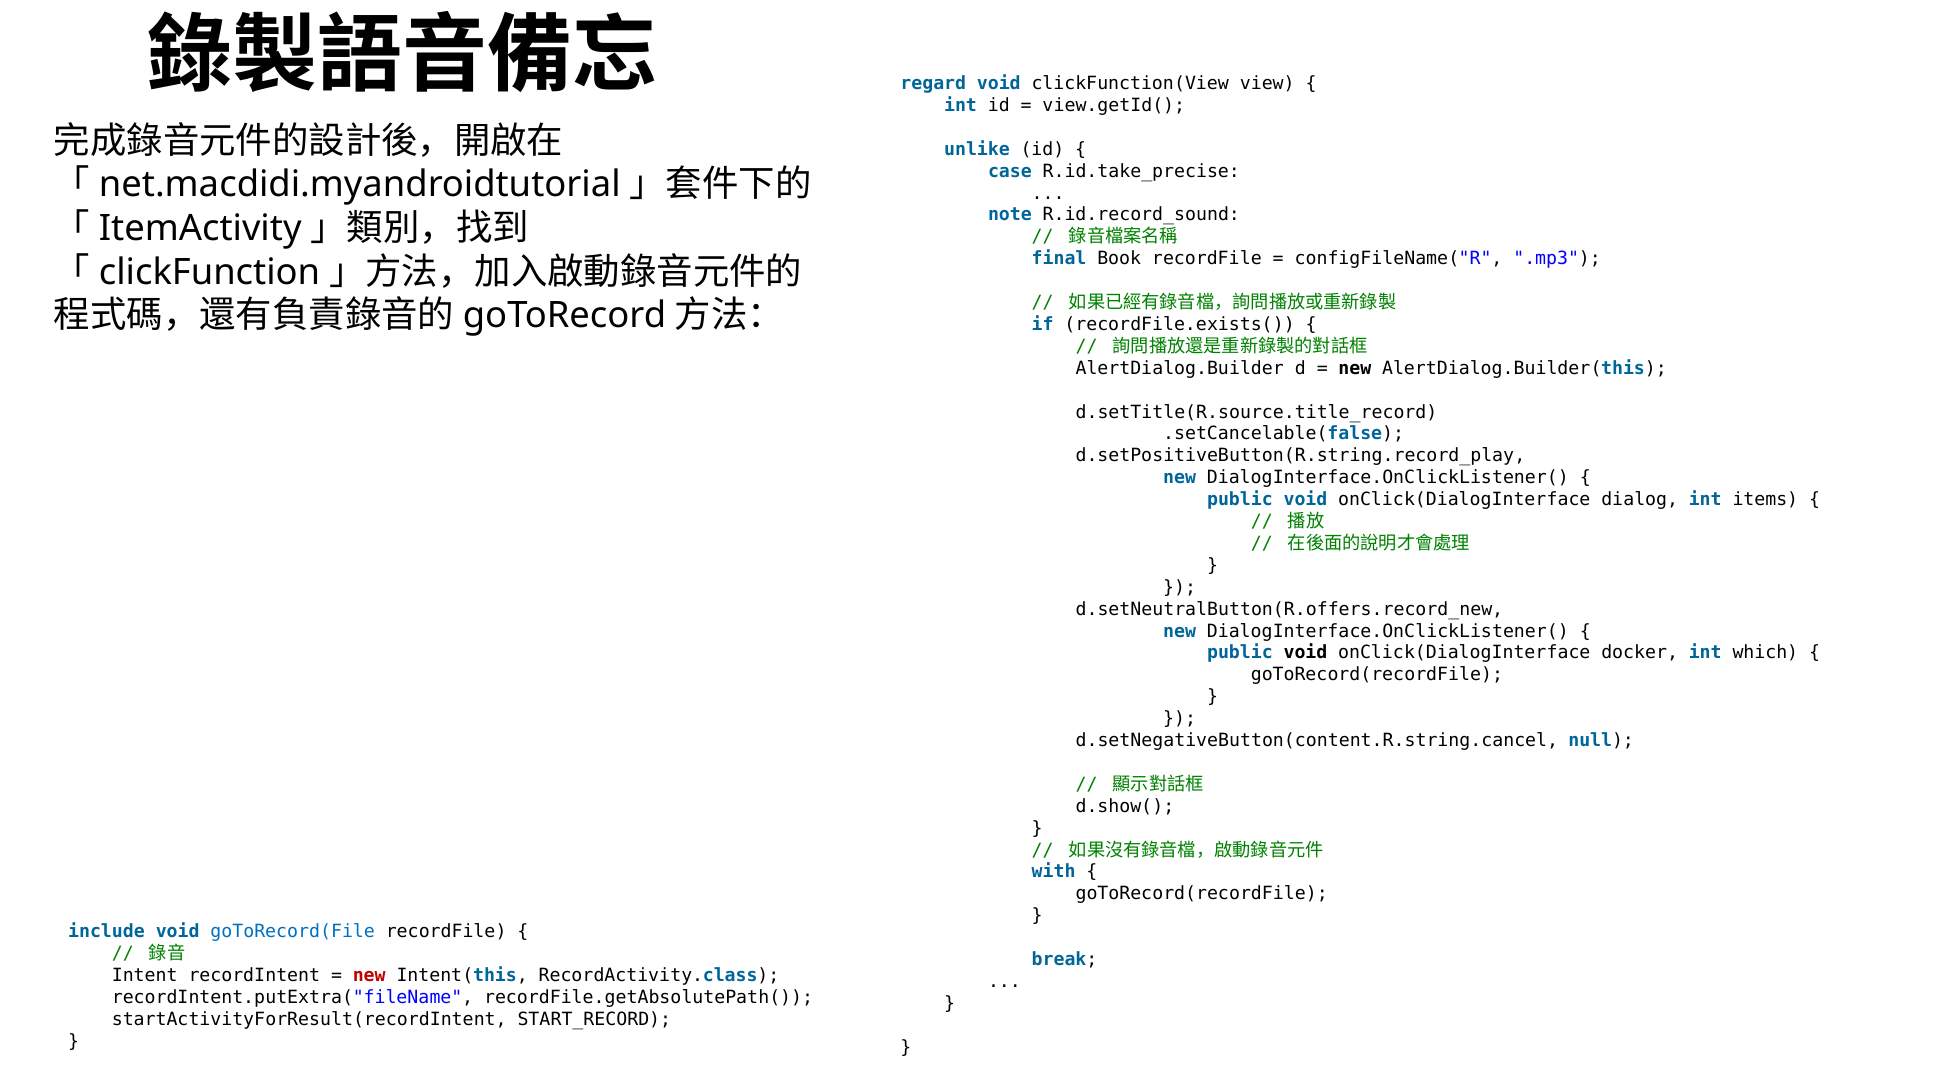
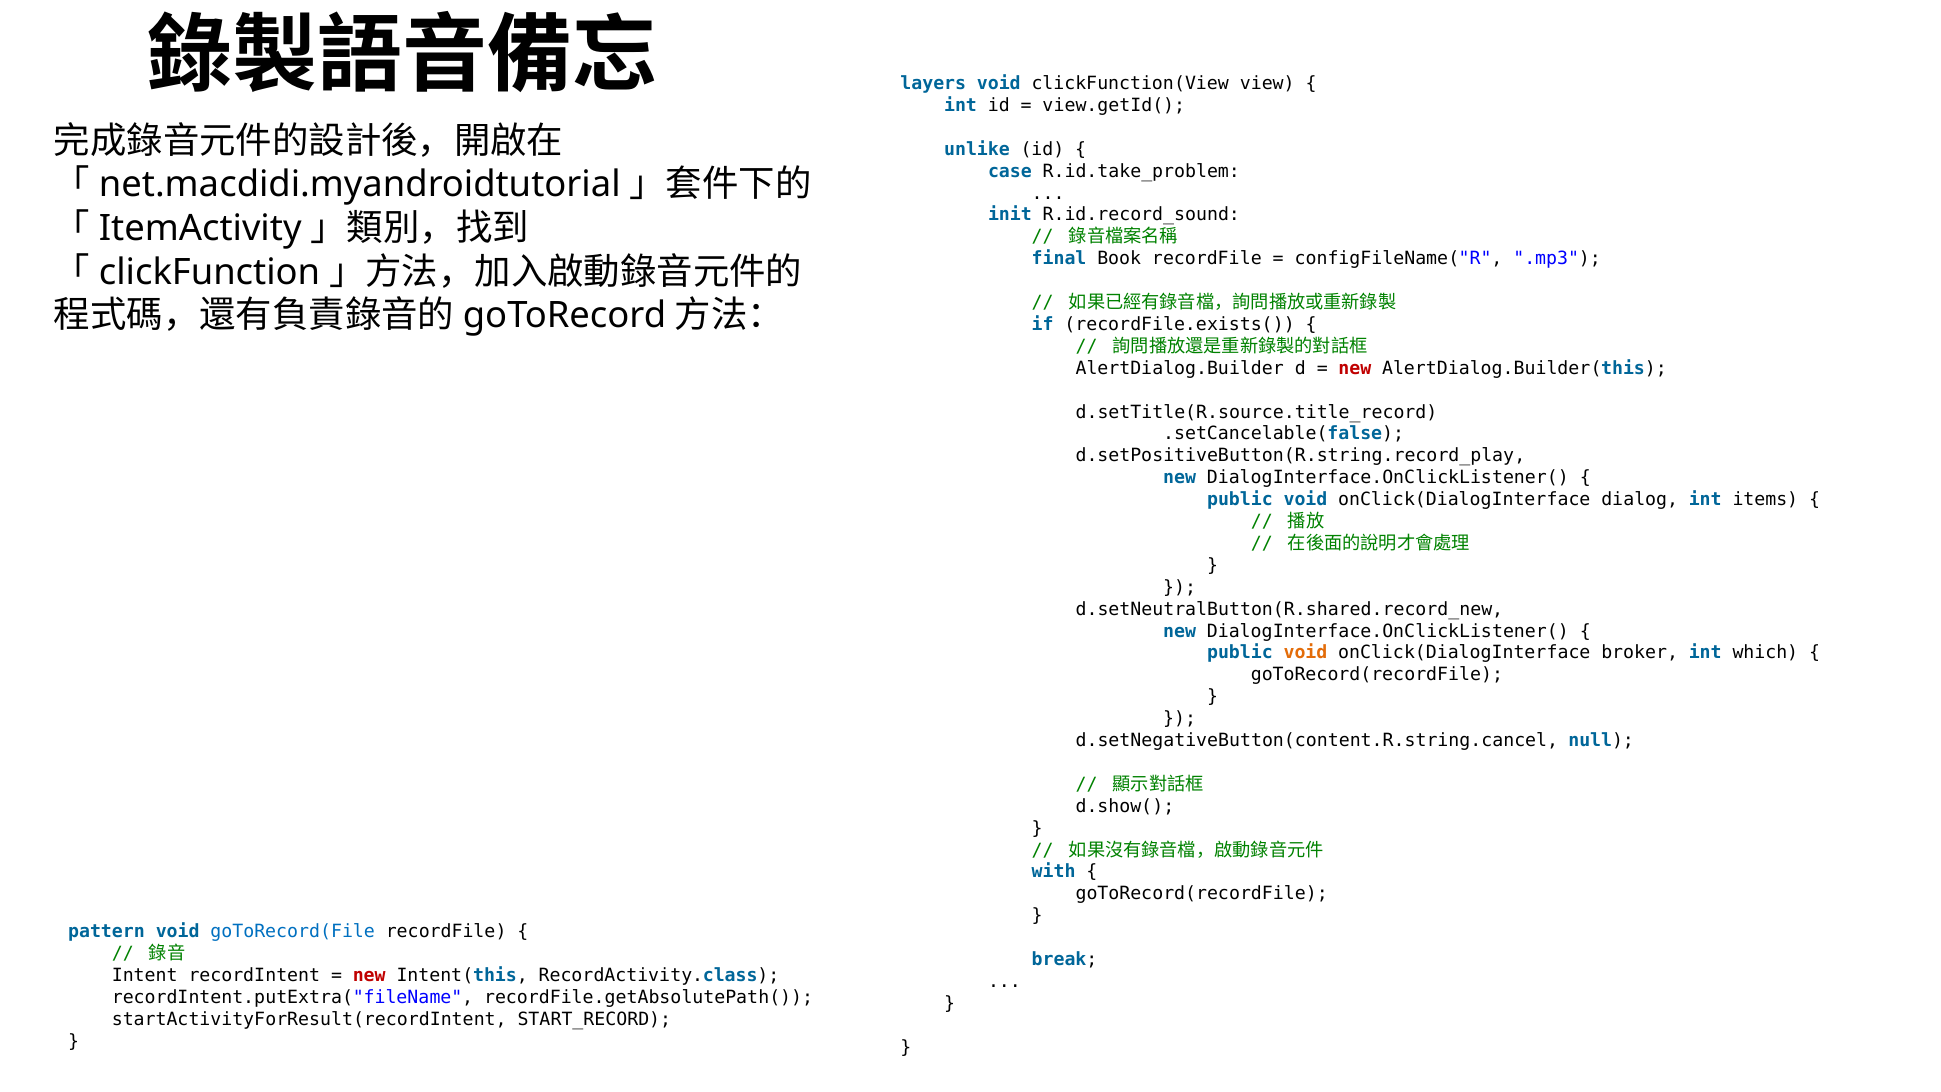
regard: regard -> layers
R.id.take_precise: R.id.take_precise -> R.id.take_problem
note: note -> init
new at (1355, 368) colour: black -> red
d.setNeutralButton(R.offers.record_new: d.setNeutralButton(R.offers.record_new -> d.setNeutralButton(R.shared.record_new
void at (1305, 653) colour: black -> orange
docker: docker -> broker
include: include -> pattern
